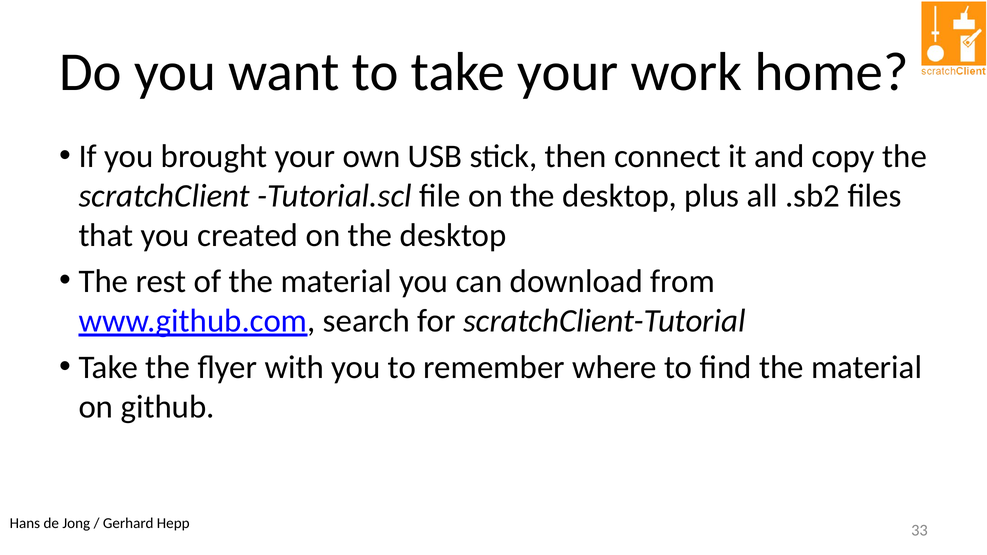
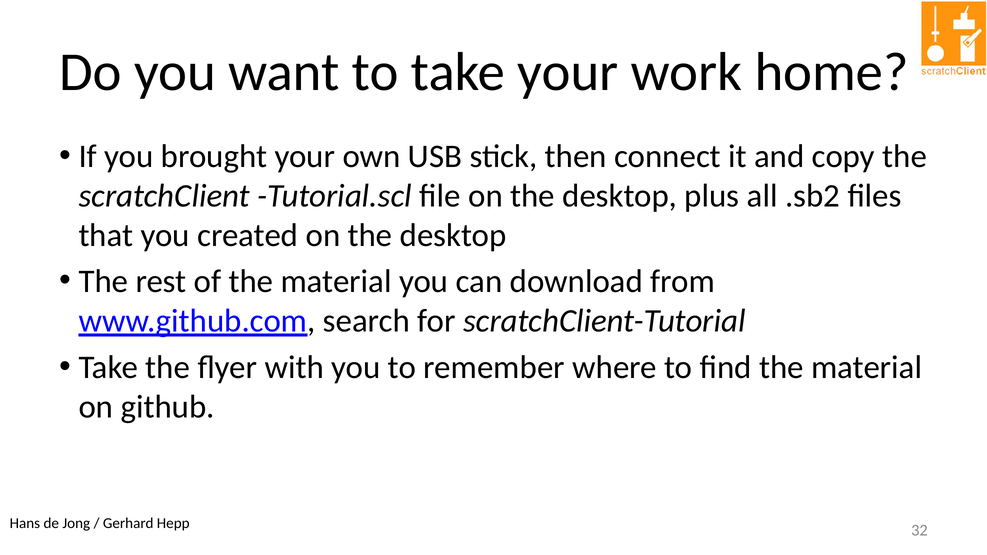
33: 33 -> 32
